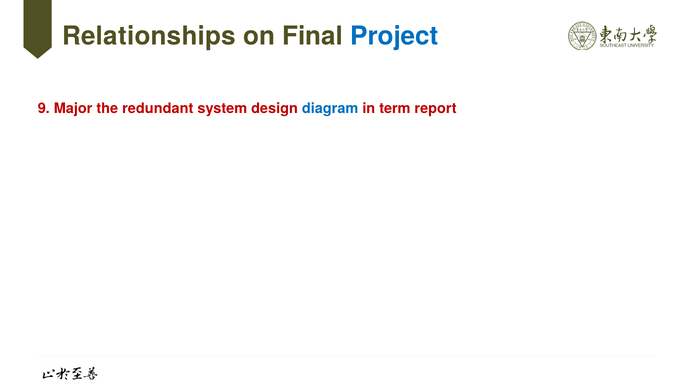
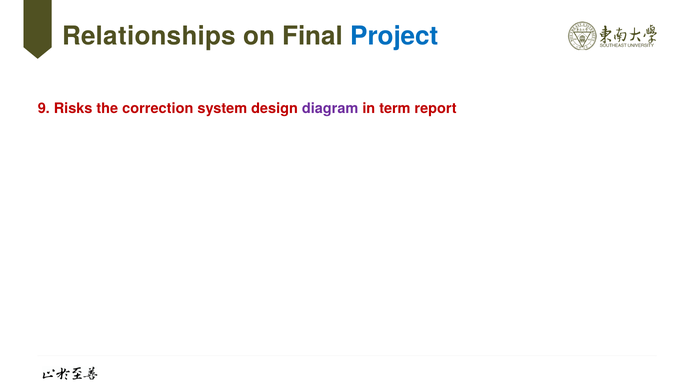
Major: Major -> Risks
redundant: redundant -> correction
diagram colour: blue -> purple
